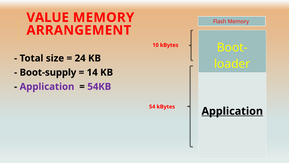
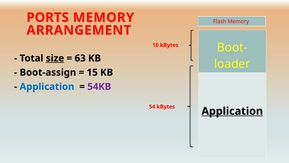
VALUE: VALUE -> PORTS
size underline: none -> present
24: 24 -> 63
Boot-supply: Boot-supply -> Boot-assign
14: 14 -> 15
Application at (47, 86) colour: purple -> blue
